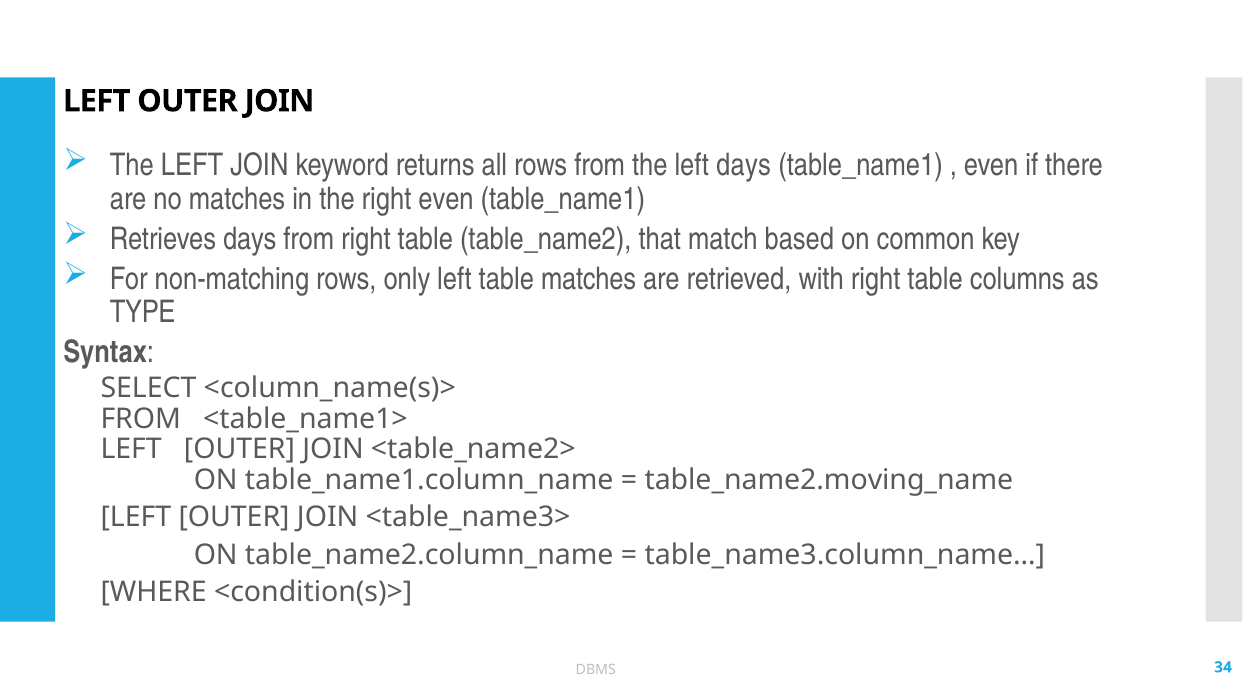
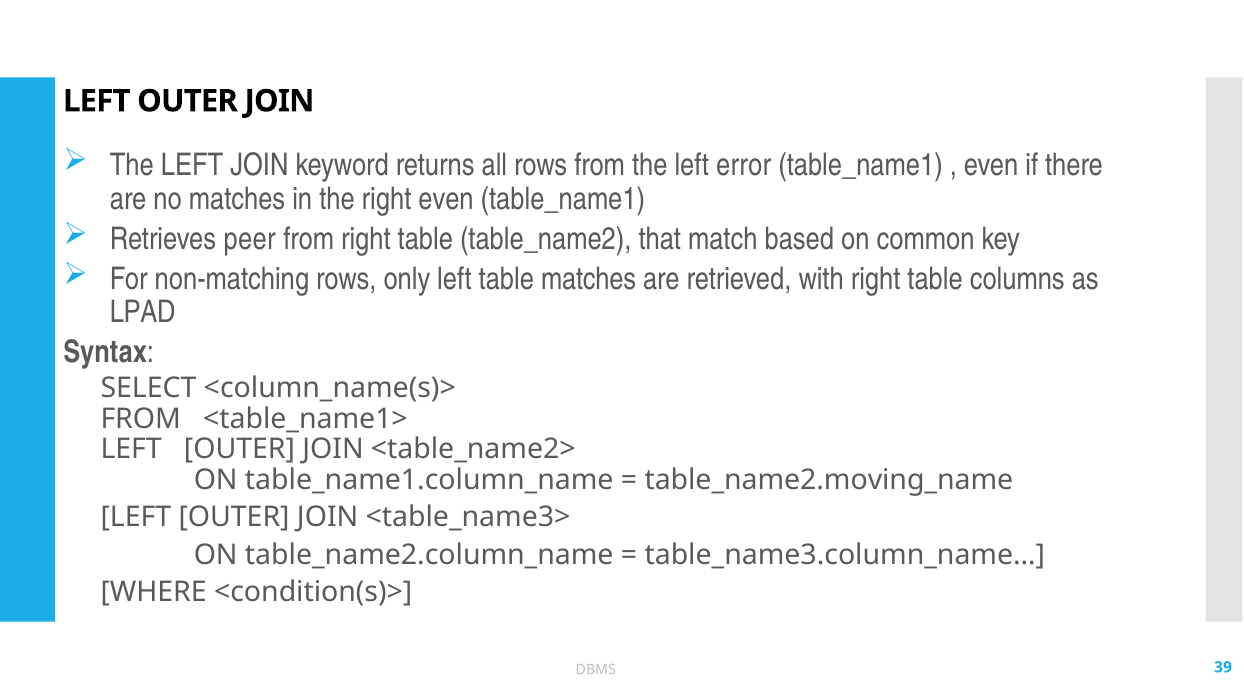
left days: days -> error
Retrieves days: days -> peer
TYPE: TYPE -> LPAD
34: 34 -> 39
